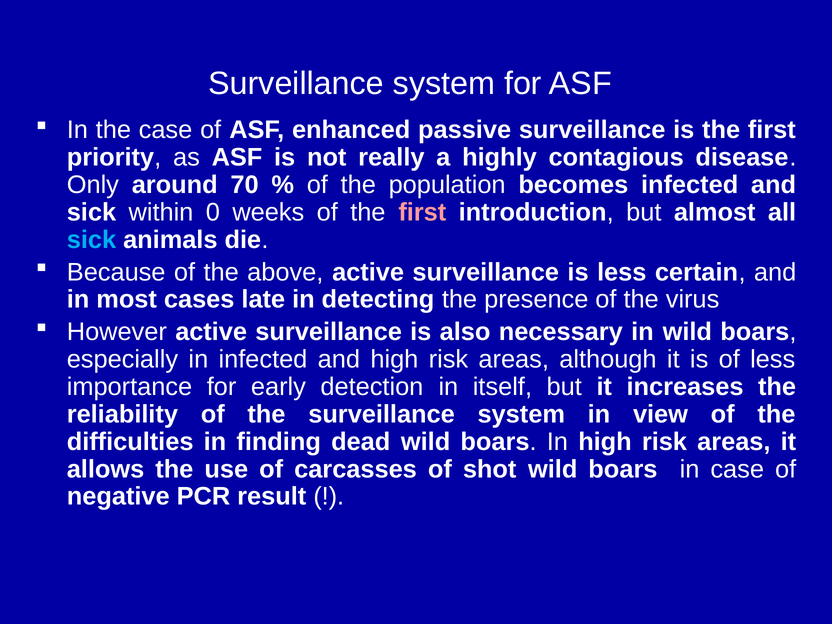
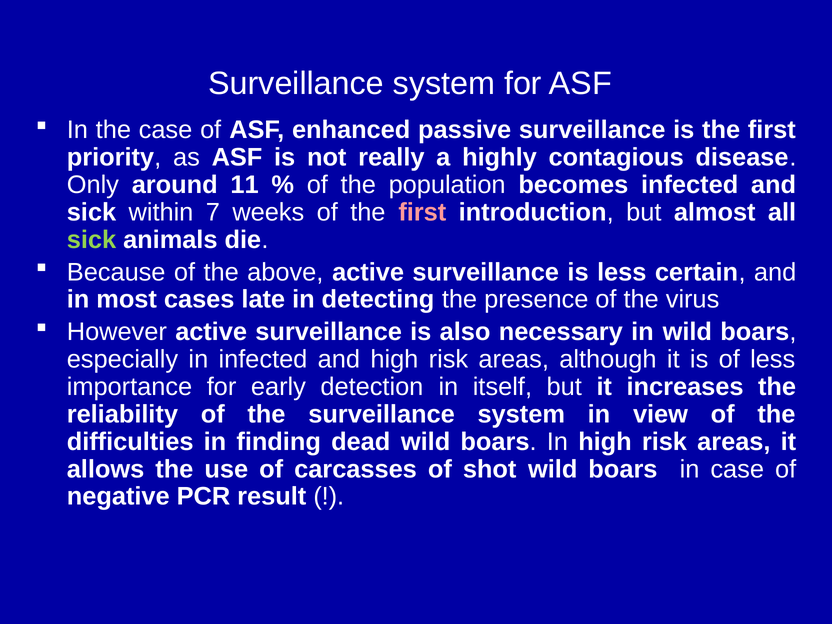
70: 70 -> 11
0: 0 -> 7
sick at (92, 240) colour: light blue -> light green
